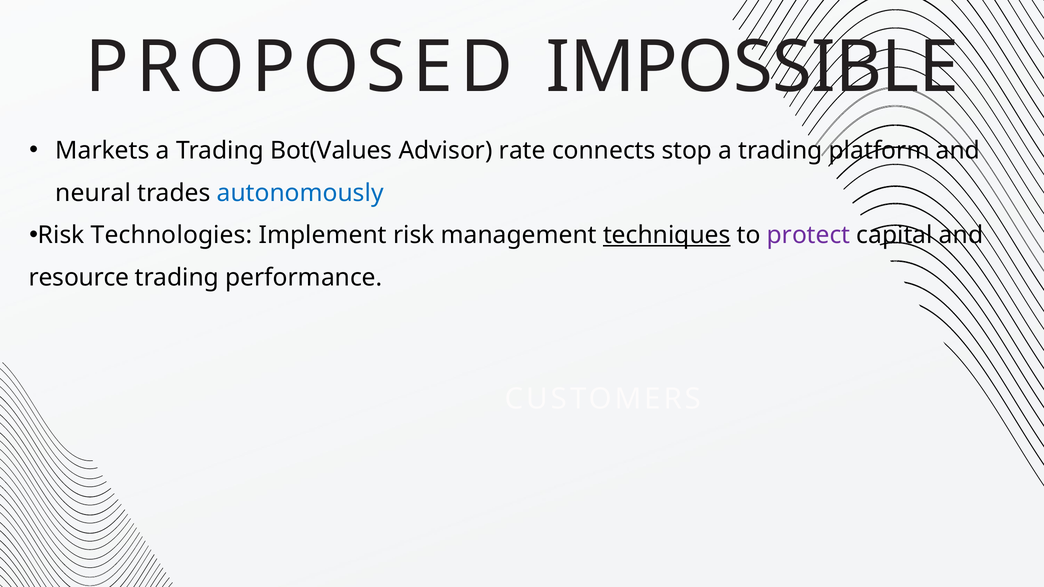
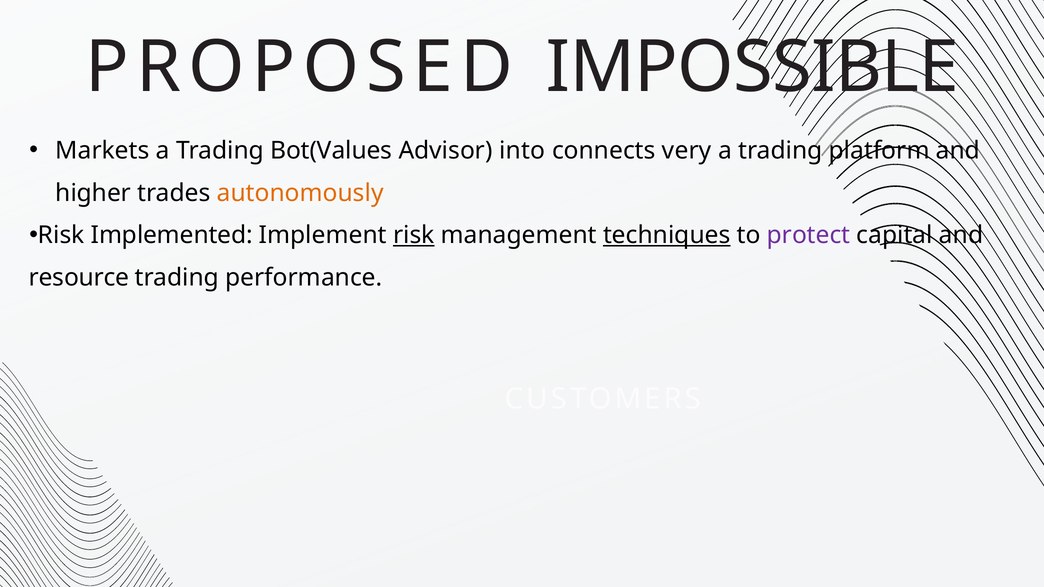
rate: rate -> into
stop: stop -> very
neural: neural -> higher
autonomously colour: blue -> orange
Technologies: Technologies -> Implemented
risk at (414, 235) underline: none -> present
